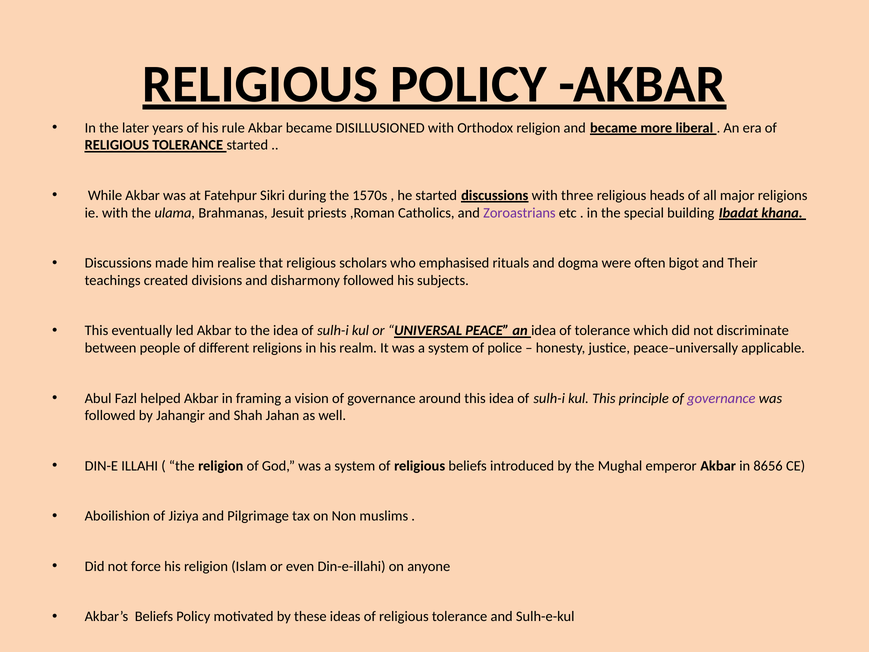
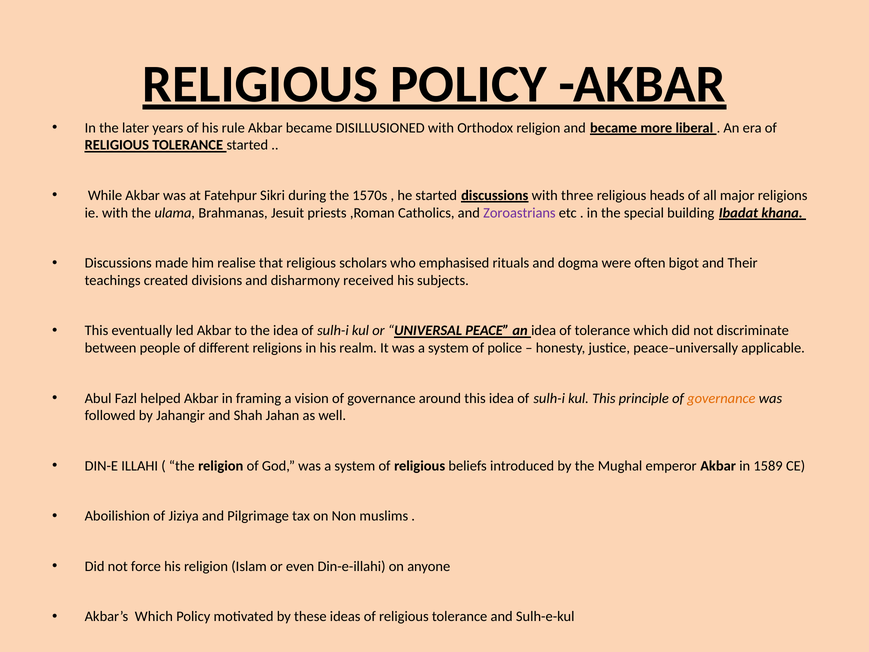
disharmony followed: followed -> received
governance at (721, 398) colour: purple -> orange
8656: 8656 -> 1589
Akbar’s Beliefs: Beliefs -> Which
